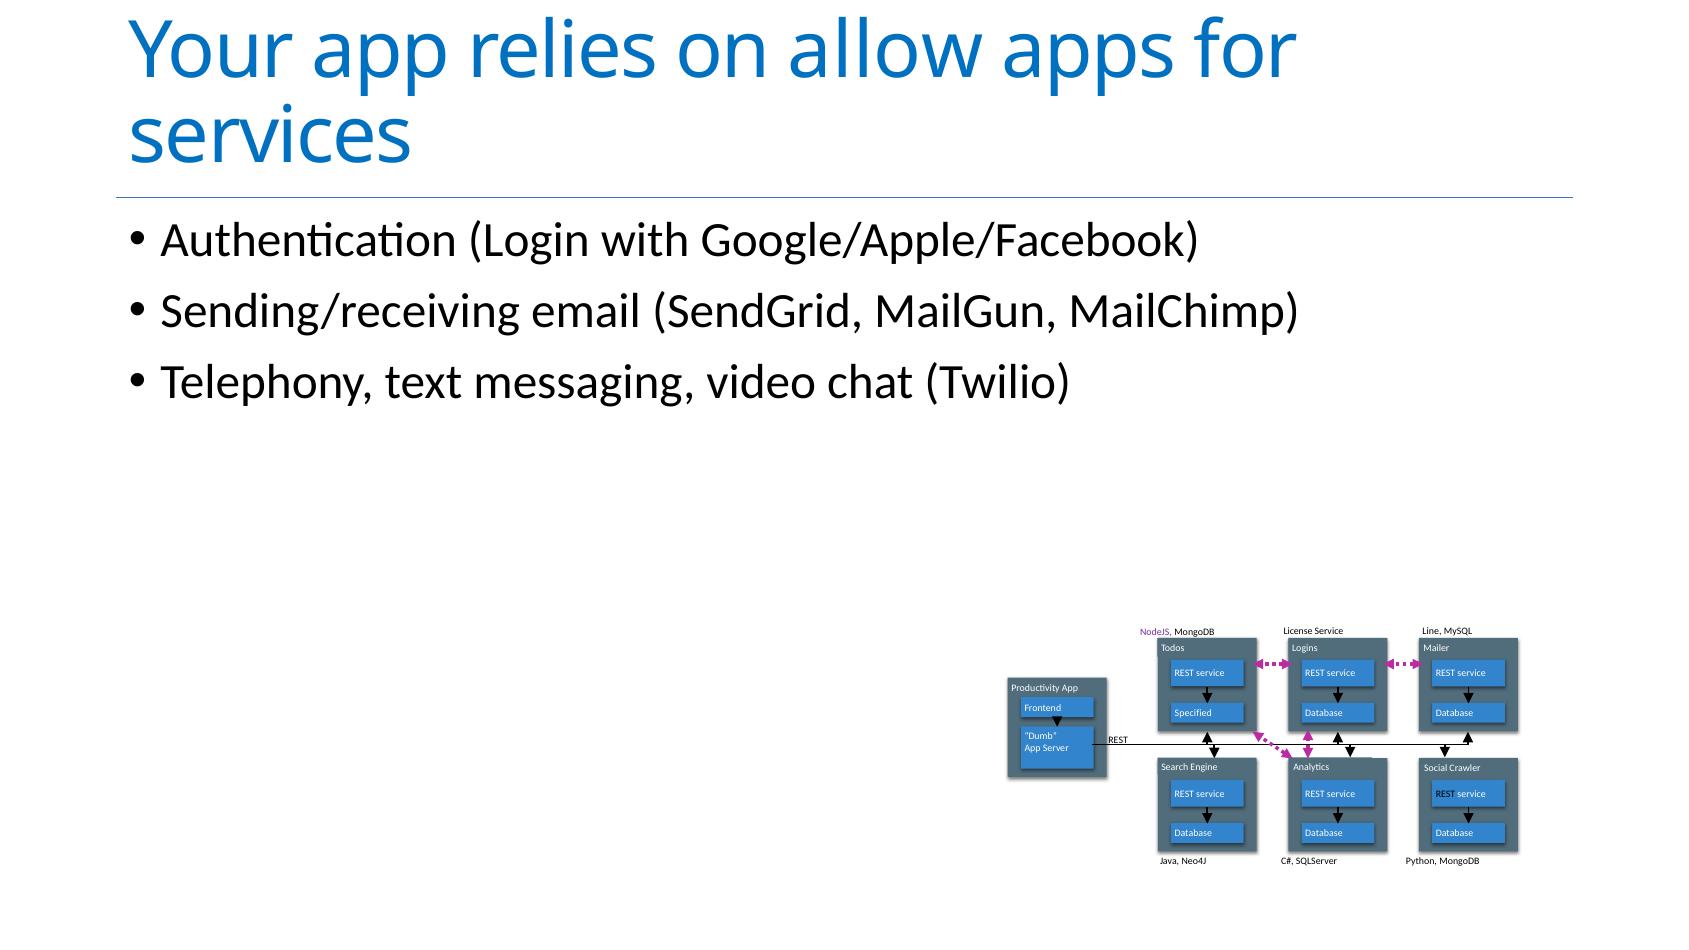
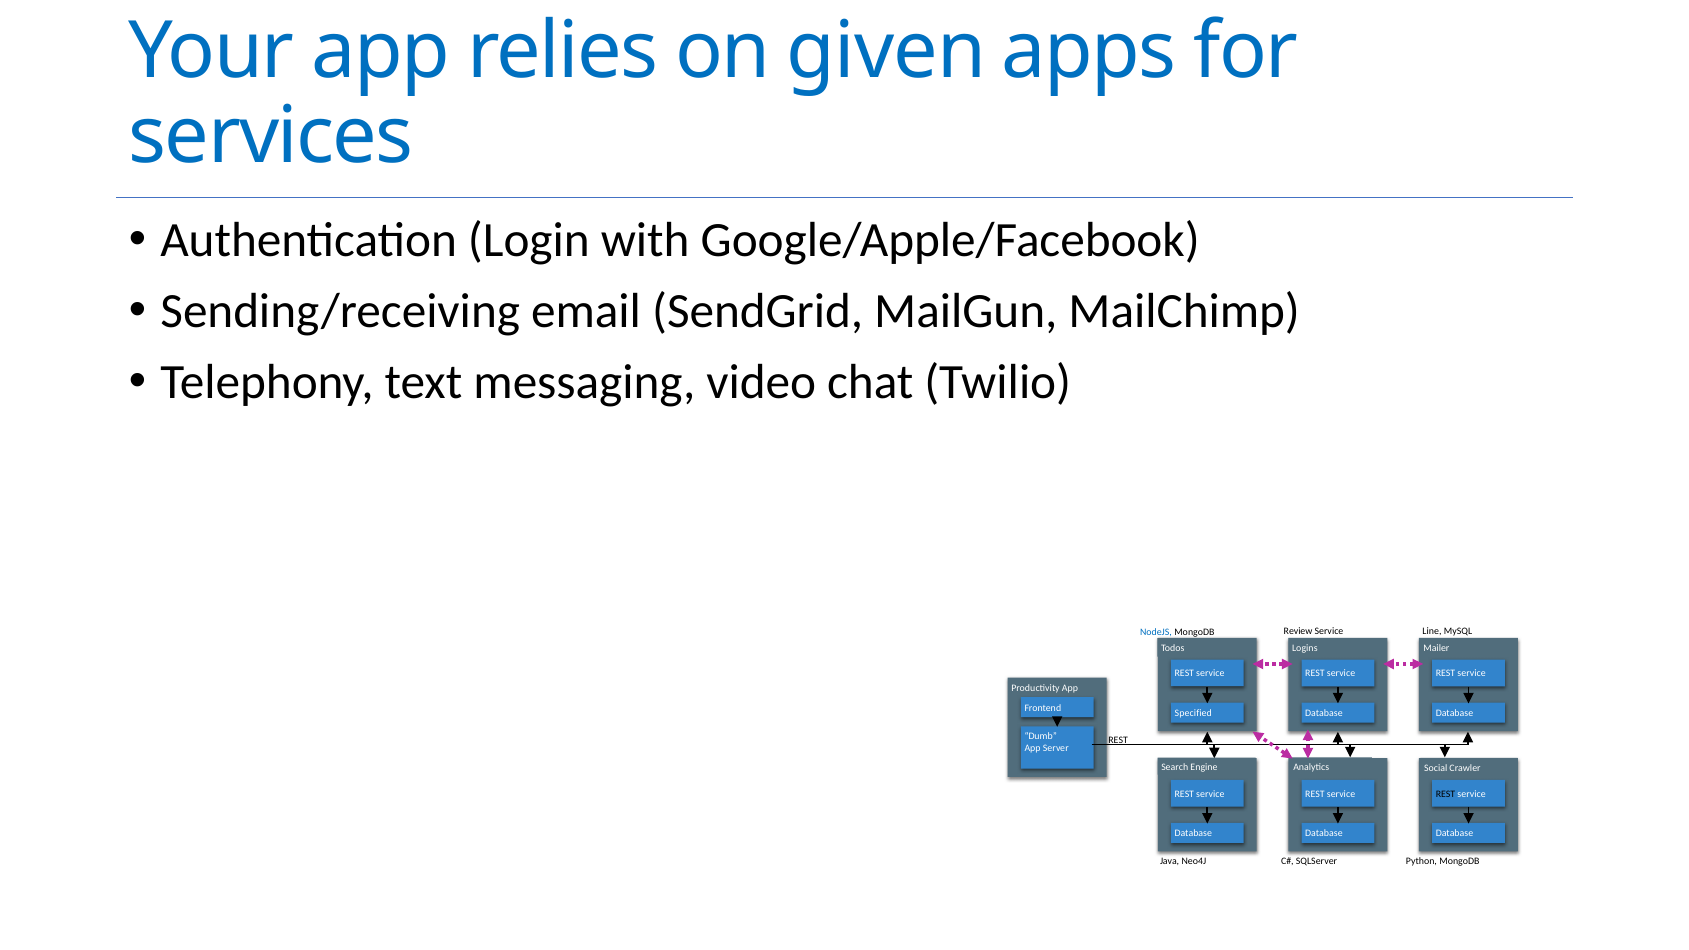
allow: allow -> given
License: License -> Review
NodeJS colour: purple -> blue
